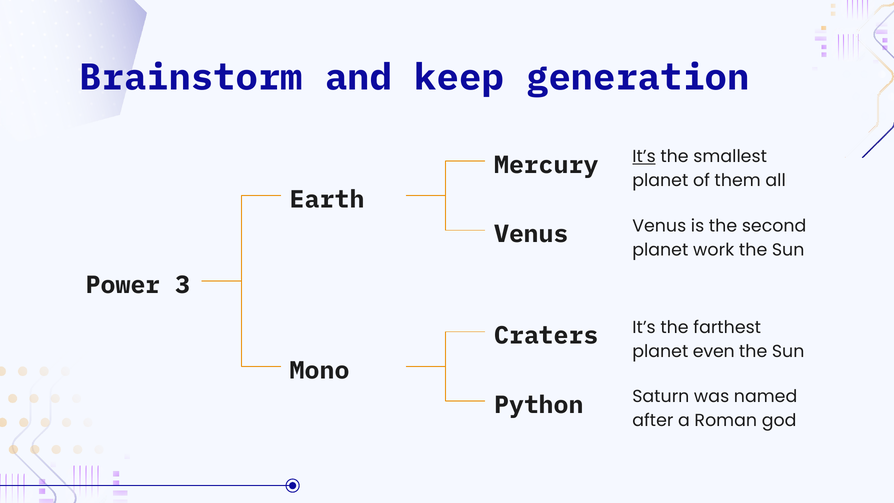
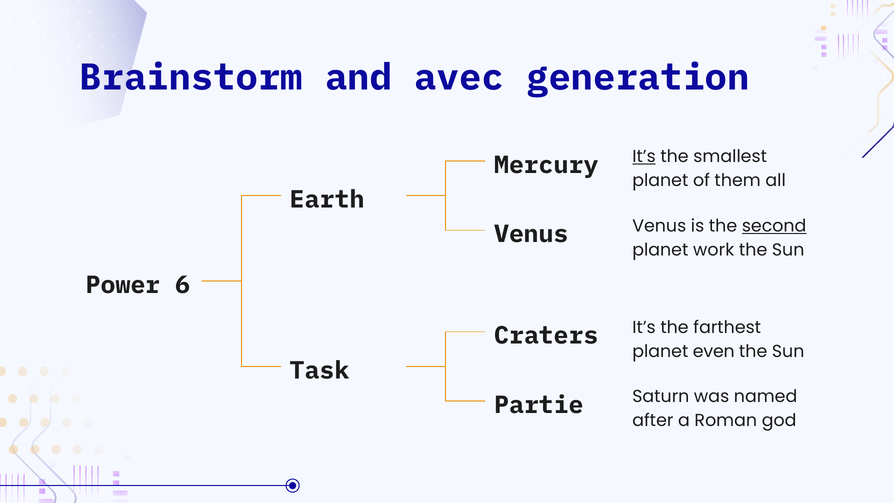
keep: keep -> avec
second underline: none -> present
3: 3 -> 6
Mono: Mono -> Task
Python: Python -> Partie
